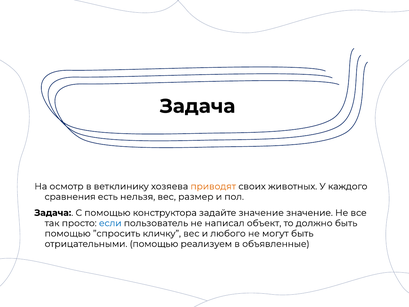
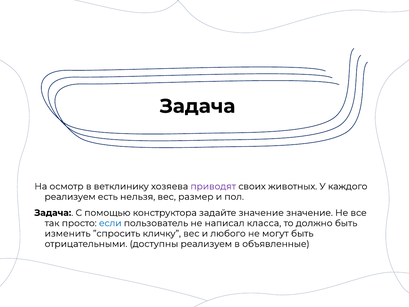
приводят colour: orange -> purple
сравнения at (70, 197): сравнения -> реализуем
объект: объект -> класса
помощью at (68, 233): помощью -> изменить
отрицательными помощью: помощью -> доступны
